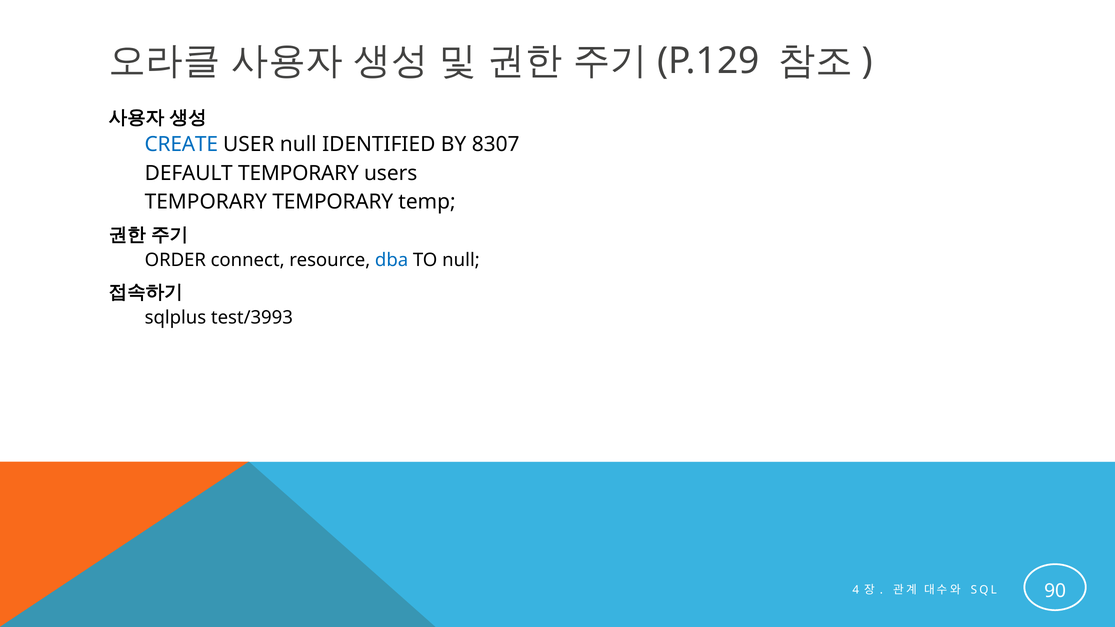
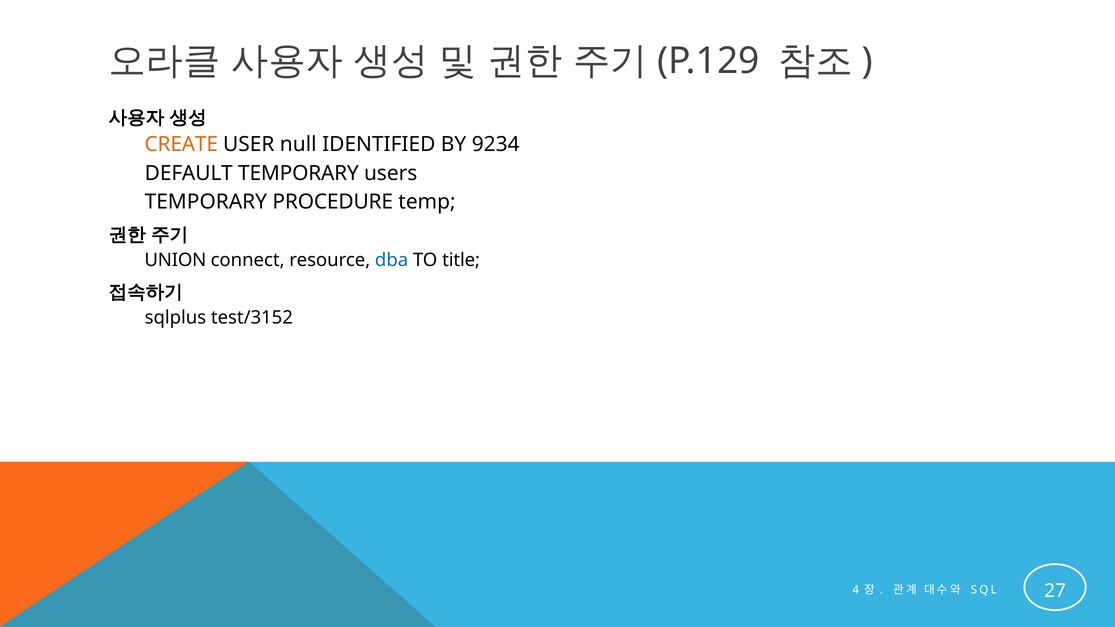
CREATE colour: blue -> orange
8307: 8307 -> 9234
TEMPORARY TEMPORARY: TEMPORARY -> PROCEDURE
ORDER: ORDER -> UNION
TO null: null -> title
test/3993: test/3993 -> test/3152
90: 90 -> 27
